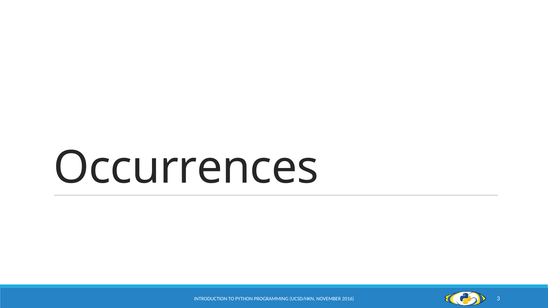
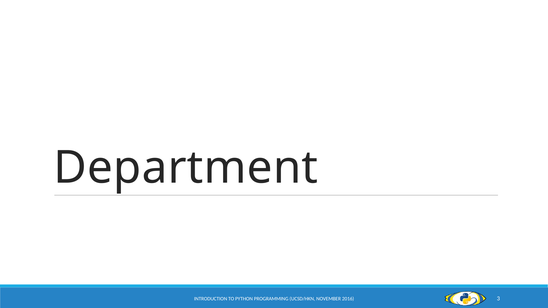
Occurrences: Occurrences -> Department
